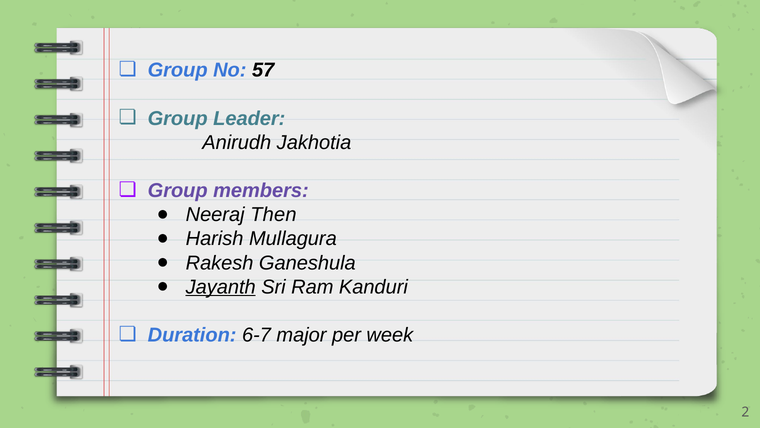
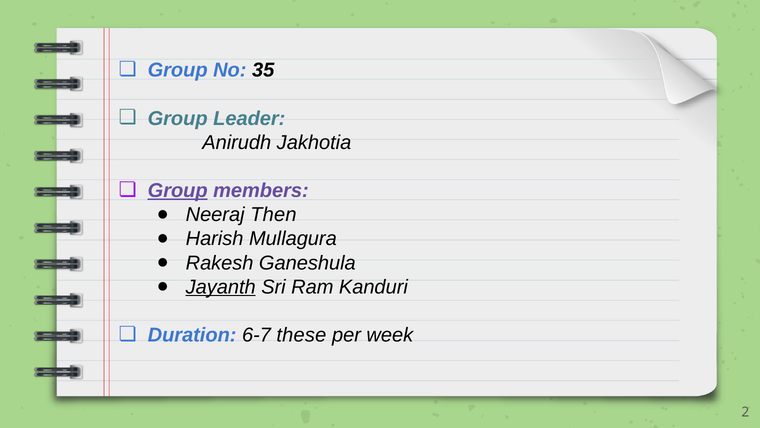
57: 57 -> 35
Group at (178, 190) underline: none -> present
major: major -> these
